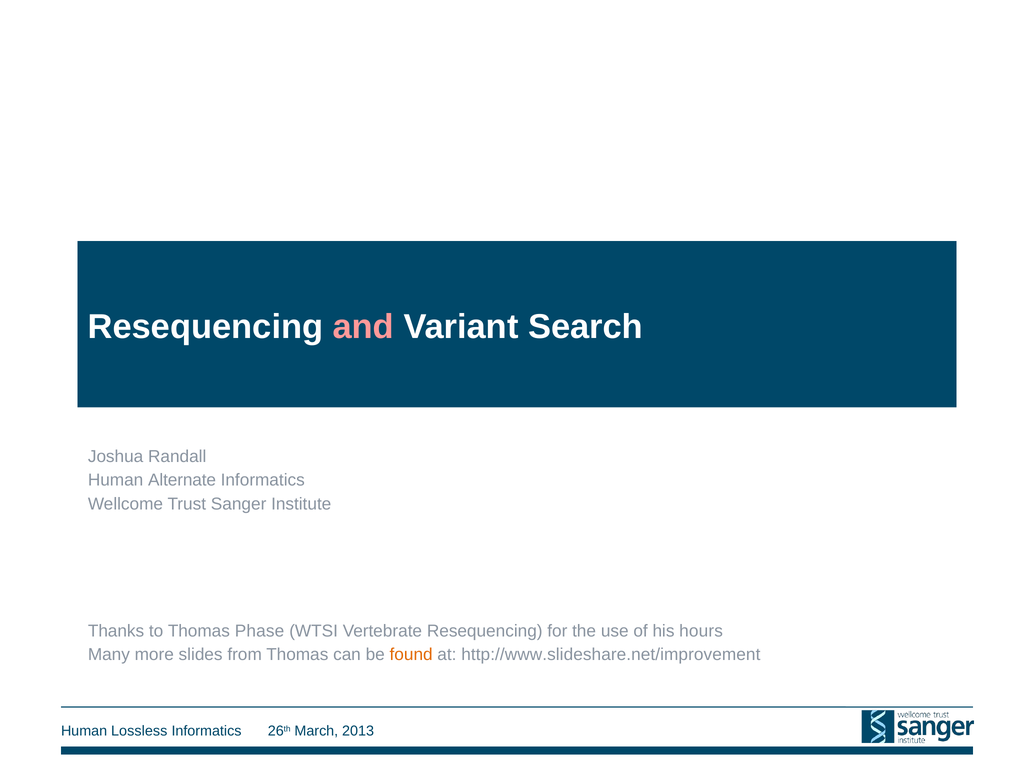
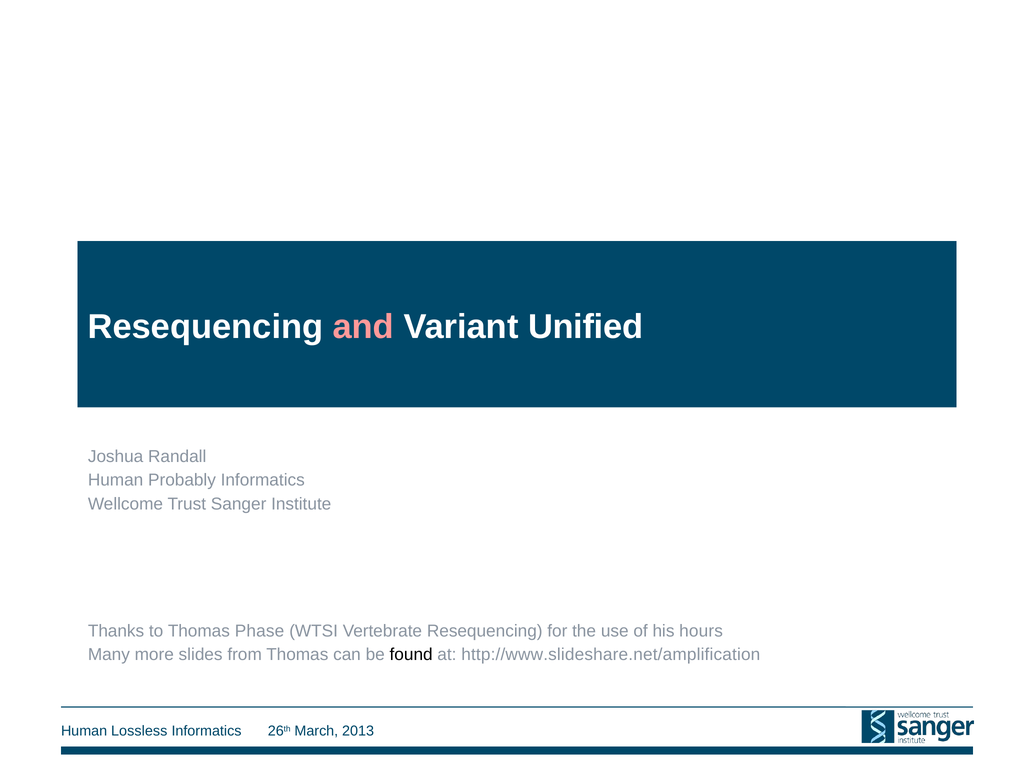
Search: Search -> Unified
Alternate: Alternate -> Probably
found colour: orange -> black
http://www.slideshare.net/improvement: http://www.slideshare.net/improvement -> http://www.slideshare.net/amplification
